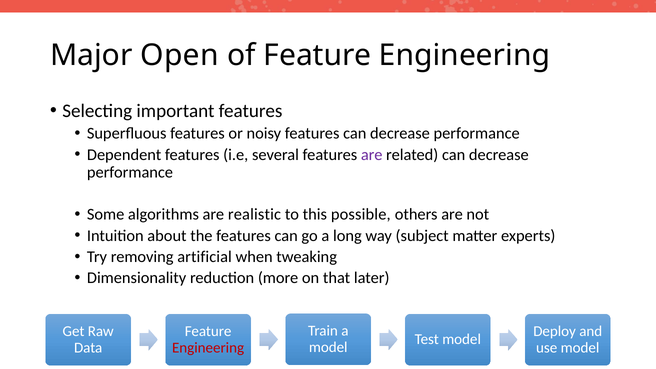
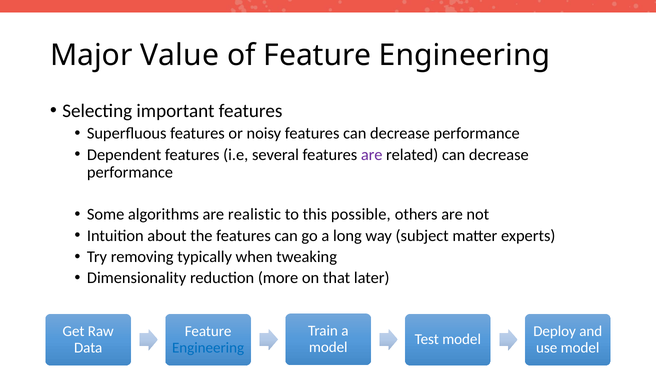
Open: Open -> Value
artificial: artificial -> typically
Engineering at (208, 348) colour: red -> blue
